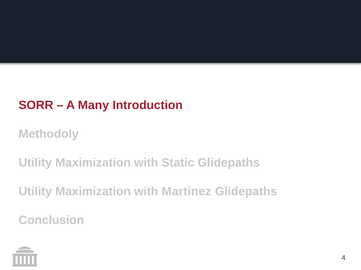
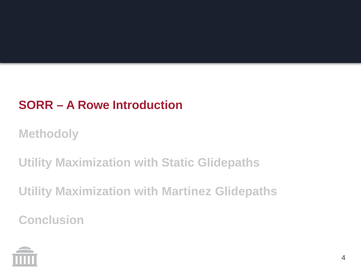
Many: Many -> Rowe
